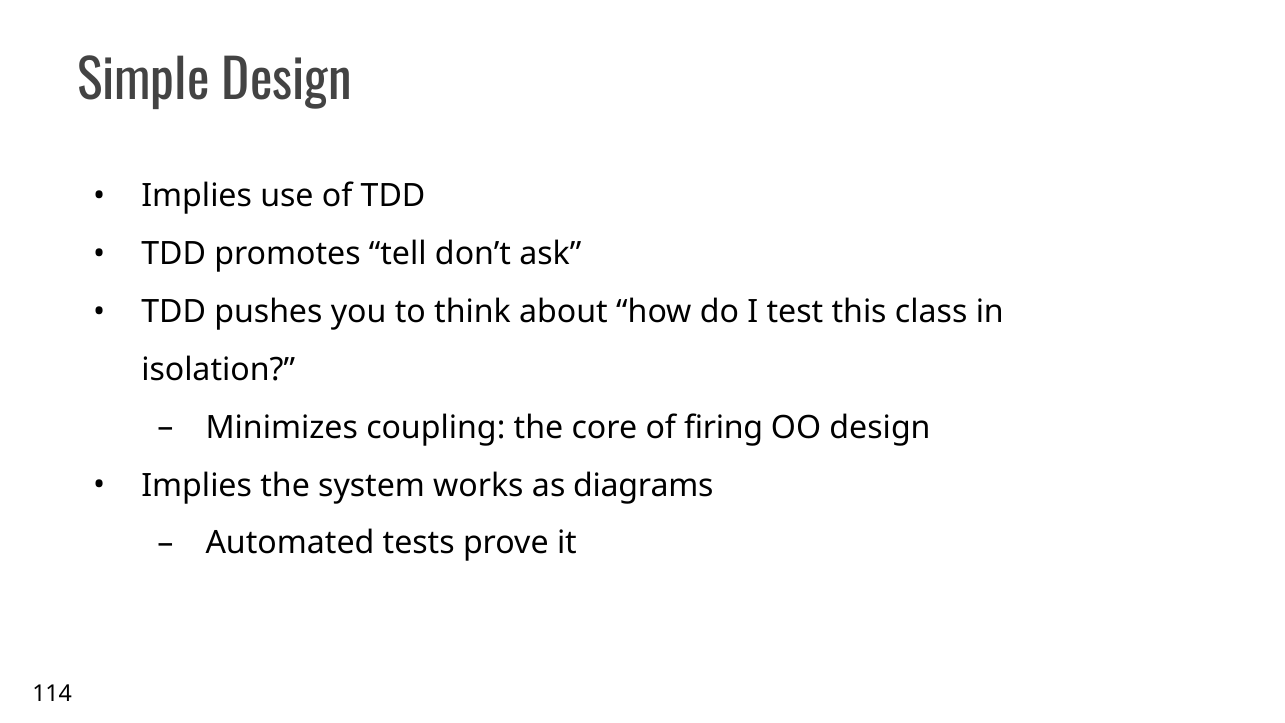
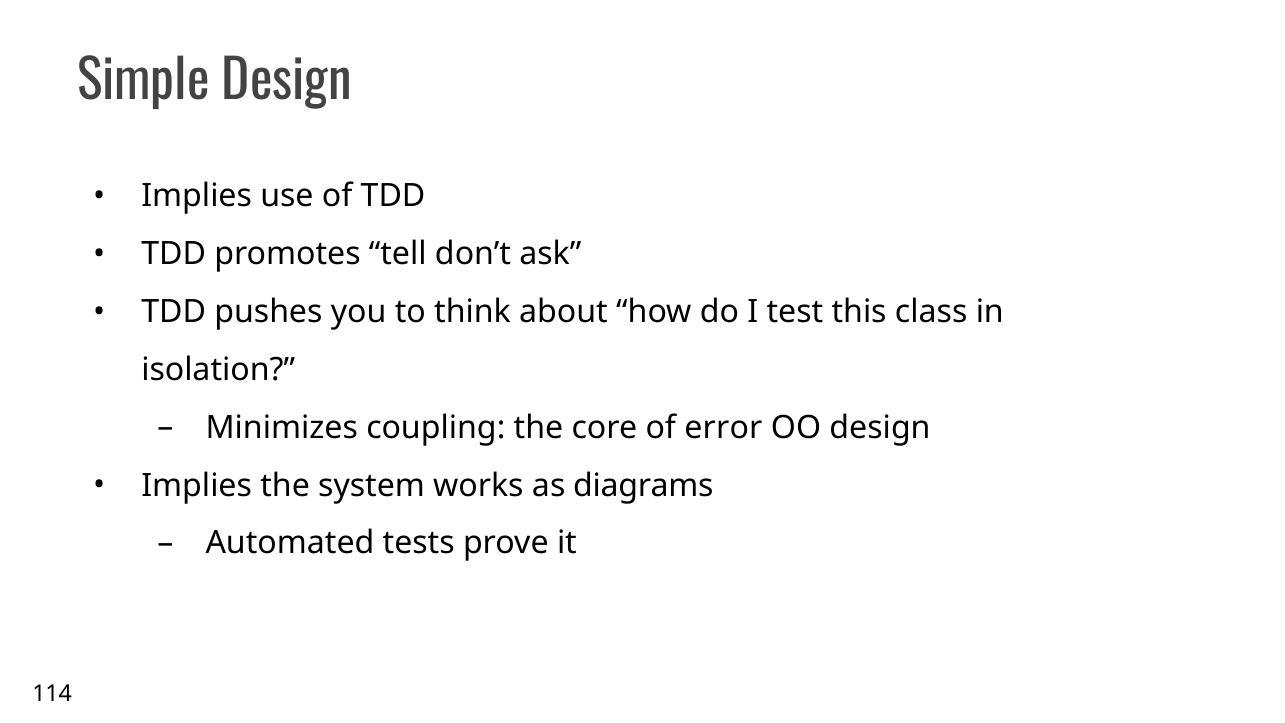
firing: firing -> error
